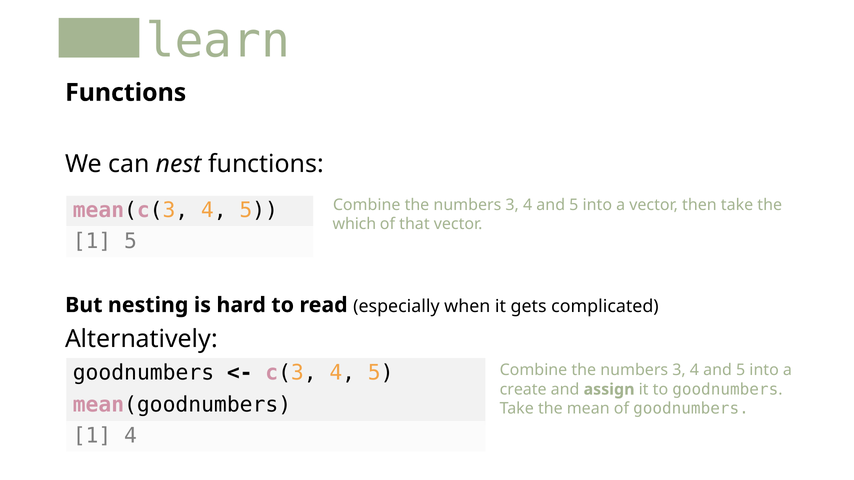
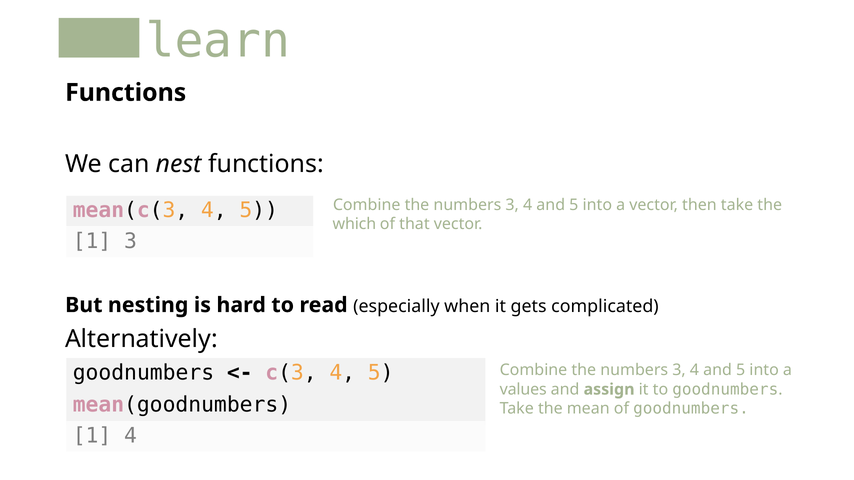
1 5: 5 -> 3
create: create -> values
